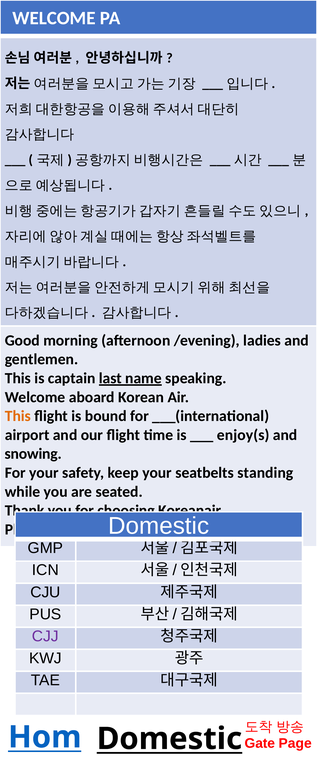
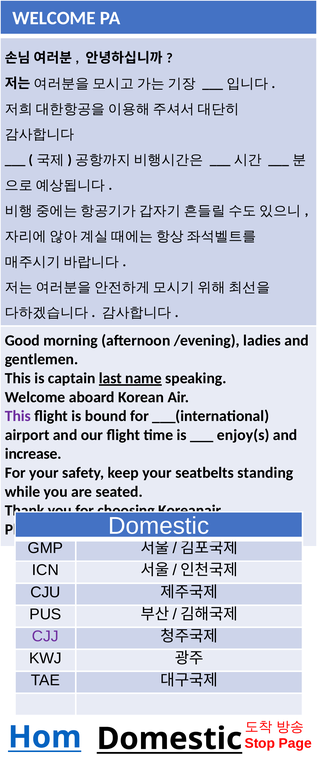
This at (18, 416) colour: orange -> purple
snowing: snowing -> increase
Gate: Gate -> Stop
